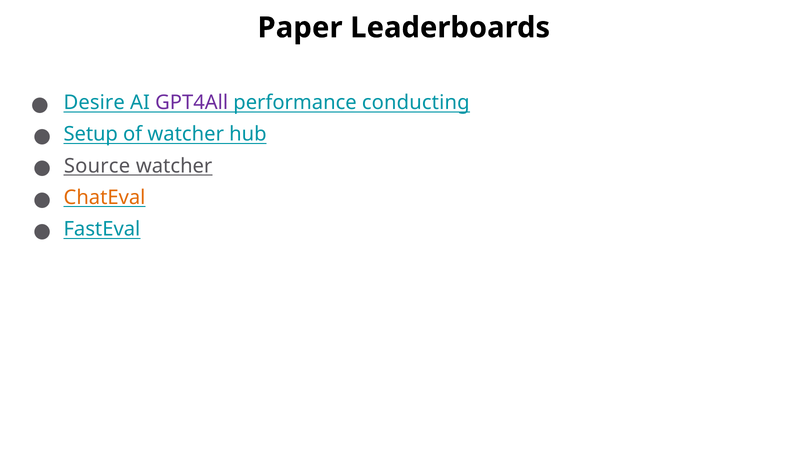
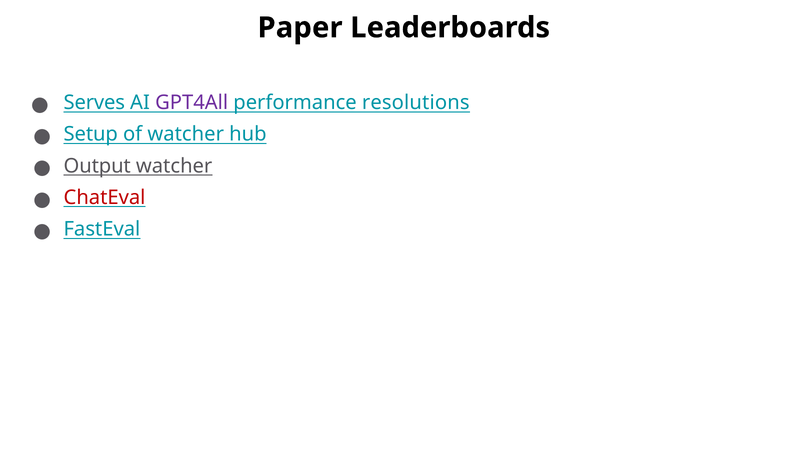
Desire: Desire -> Serves
conducting: conducting -> resolutions
Source: Source -> Output
ChatEval colour: orange -> red
